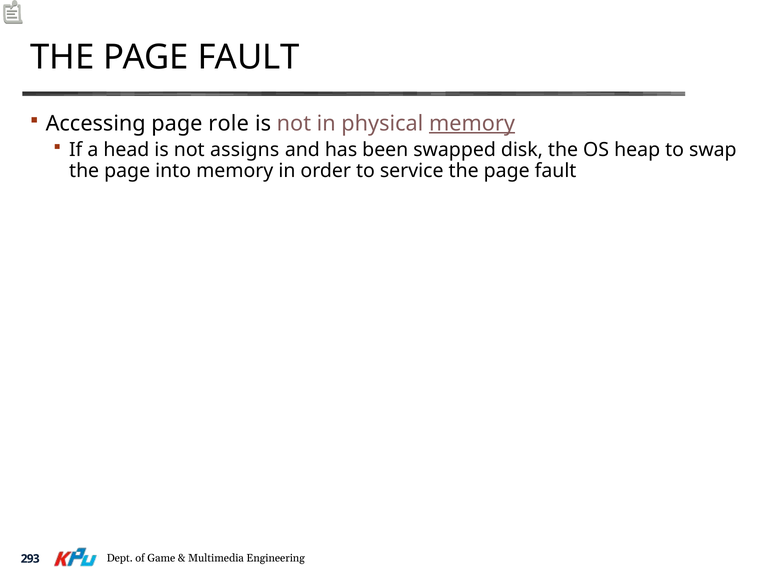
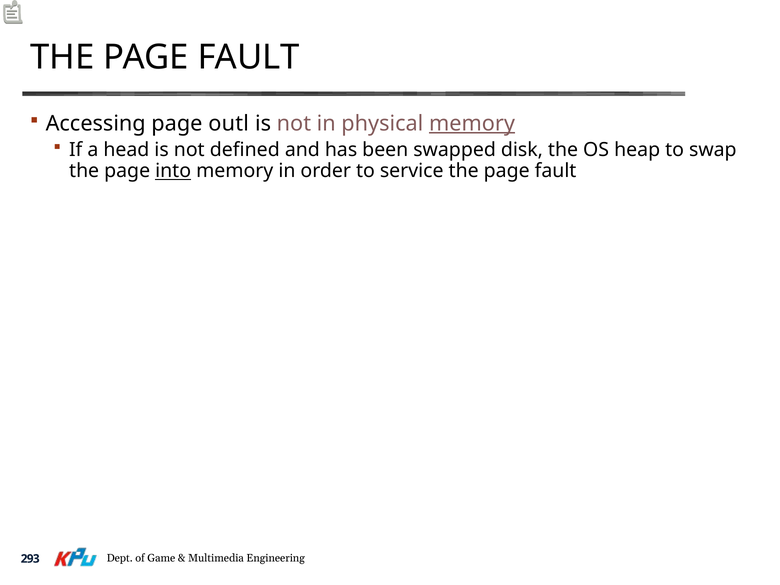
role: role -> outl
assigns: assigns -> defined
into underline: none -> present
